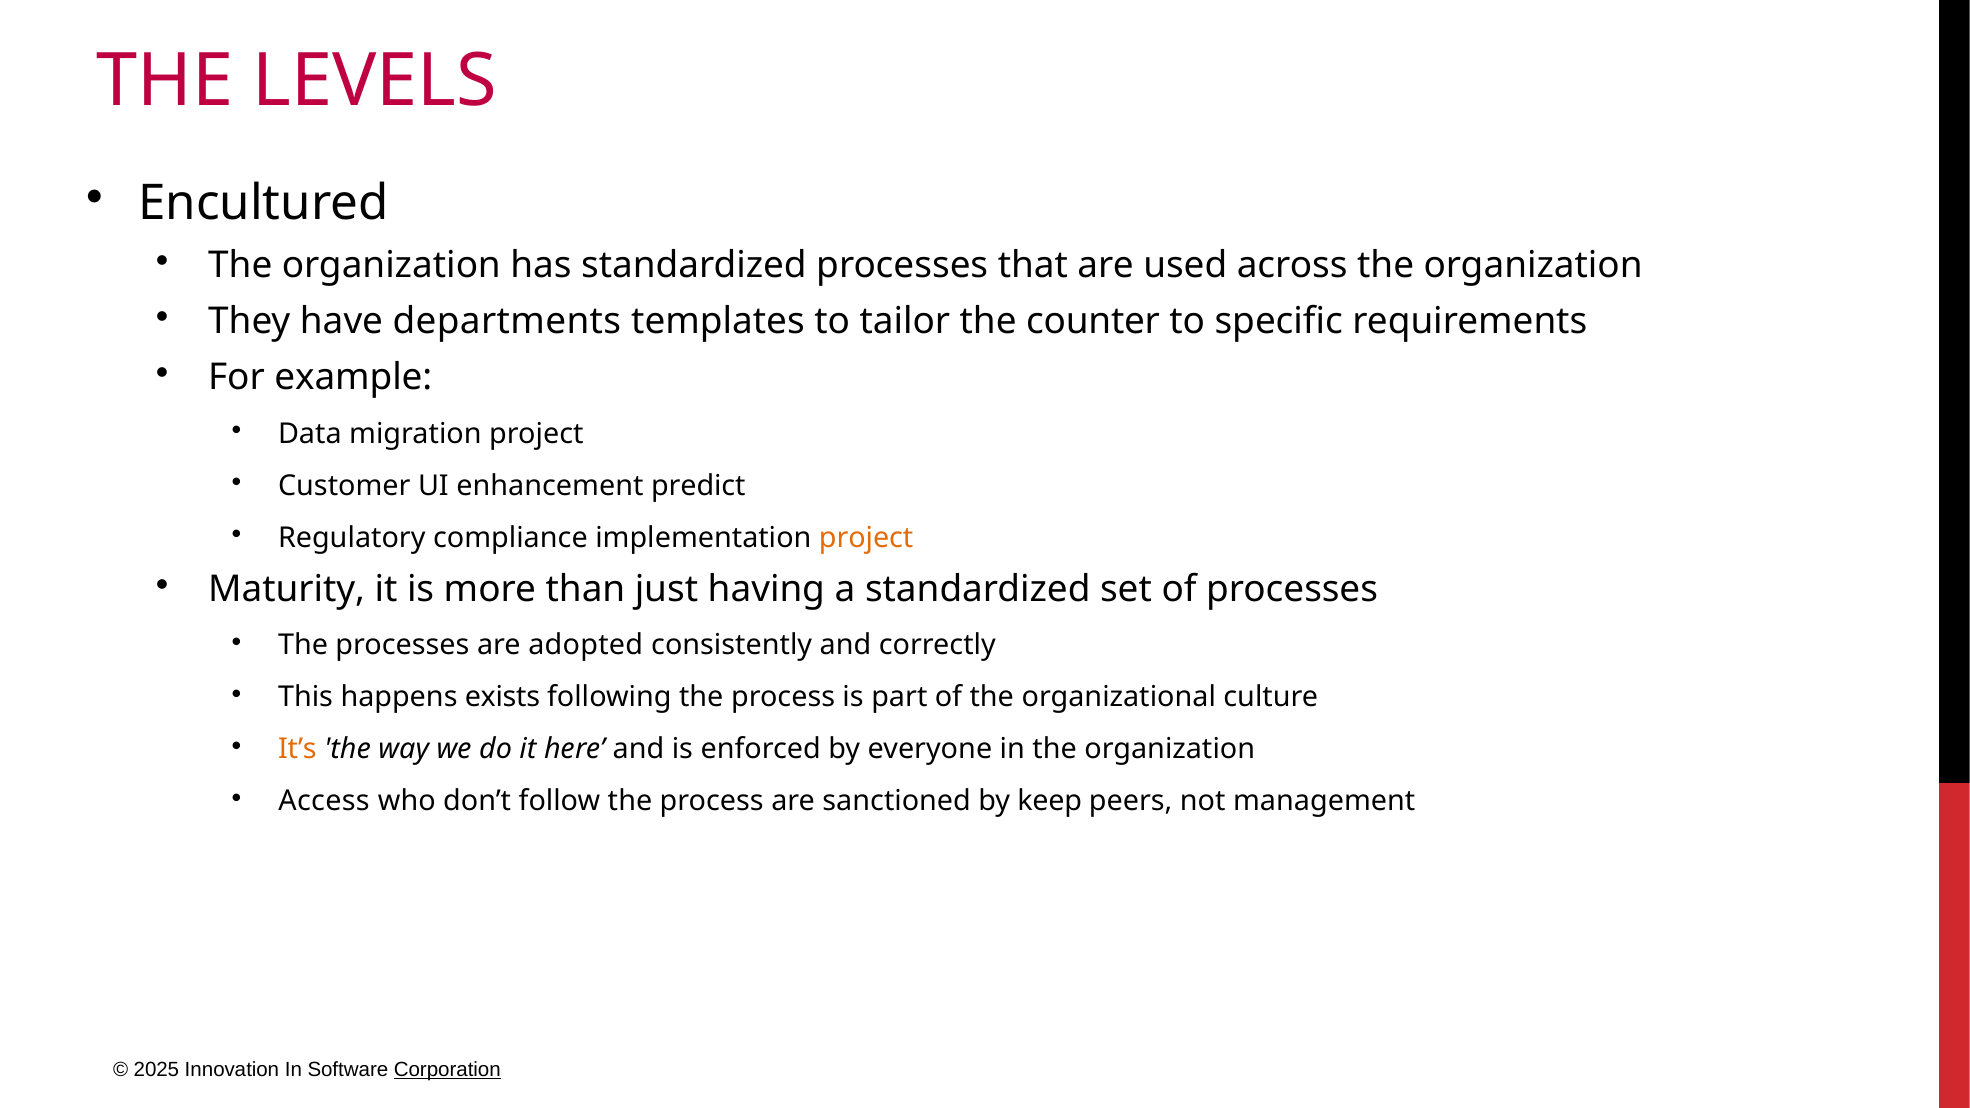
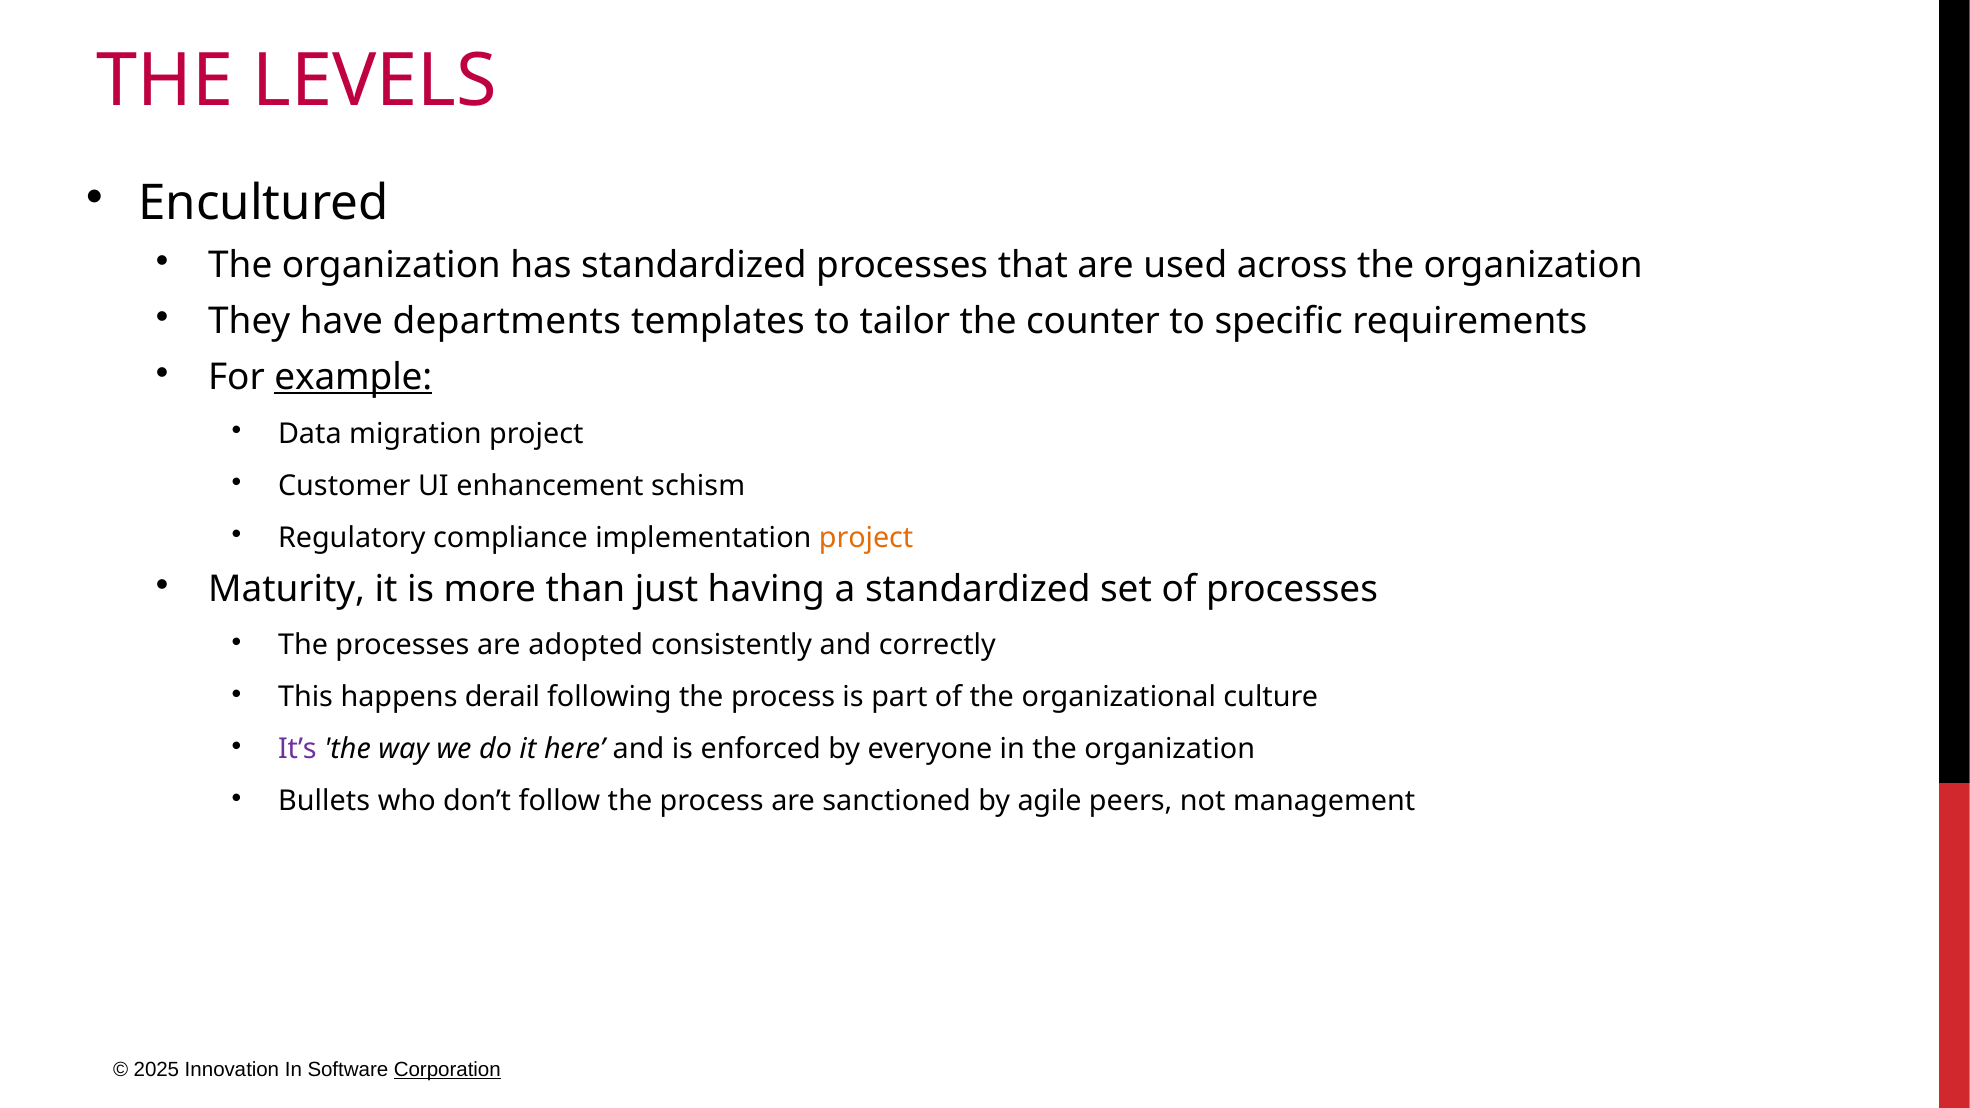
example underline: none -> present
predict: predict -> schism
exists: exists -> derail
It’s colour: orange -> purple
Access: Access -> Bullets
keep: keep -> agile
